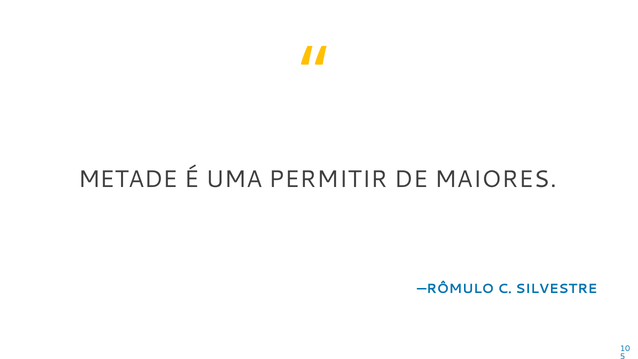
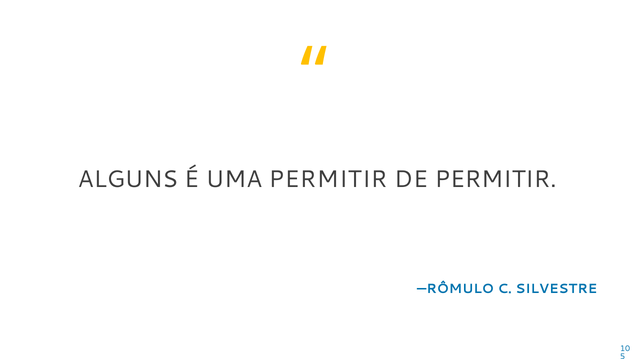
METADE: METADE -> ALGUNS
DE MAIORES: MAIORES -> PERMITIR
